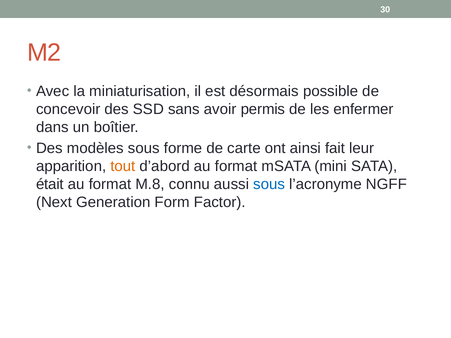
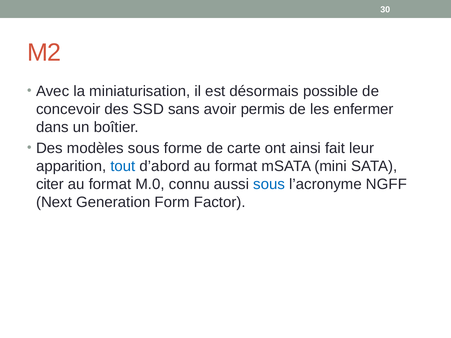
tout colour: orange -> blue
était: était -> citer
M.8: M.8 -> M.0
